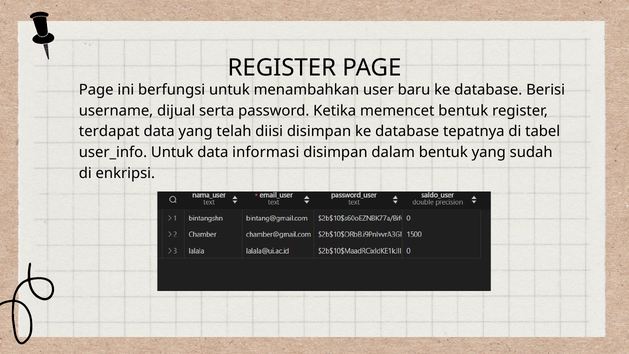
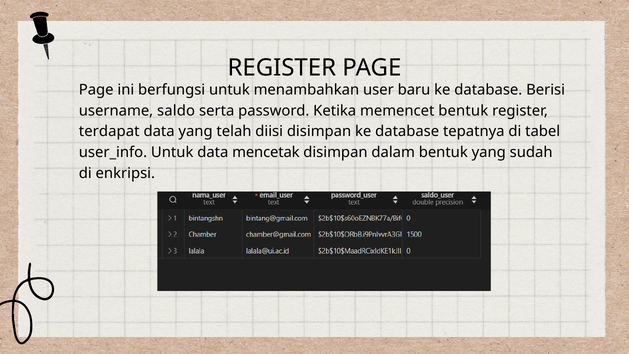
dijual: dijual -> saldo
informasi: informasi -> mencetak
